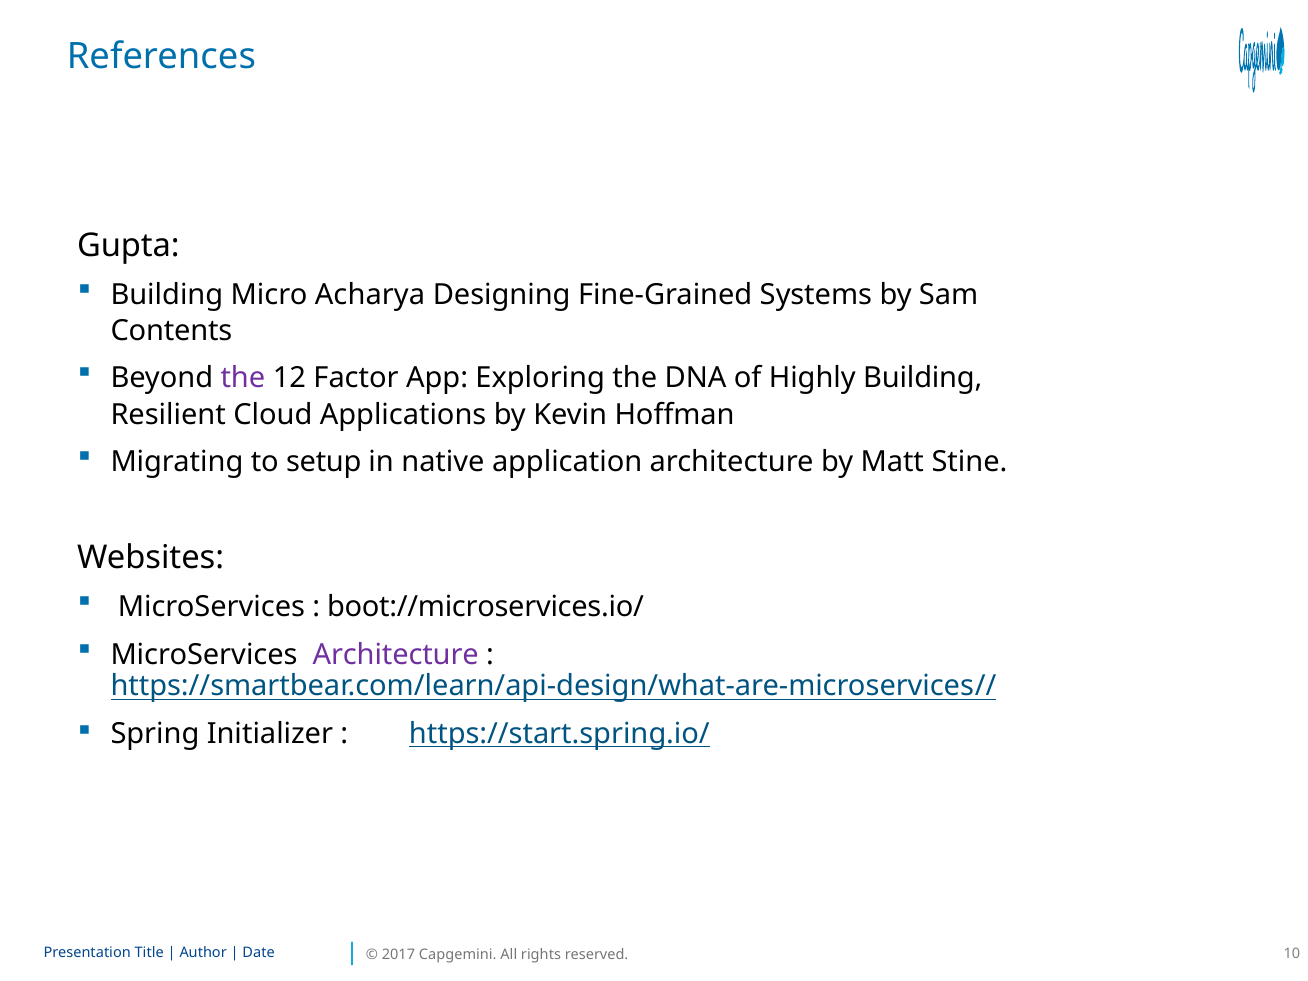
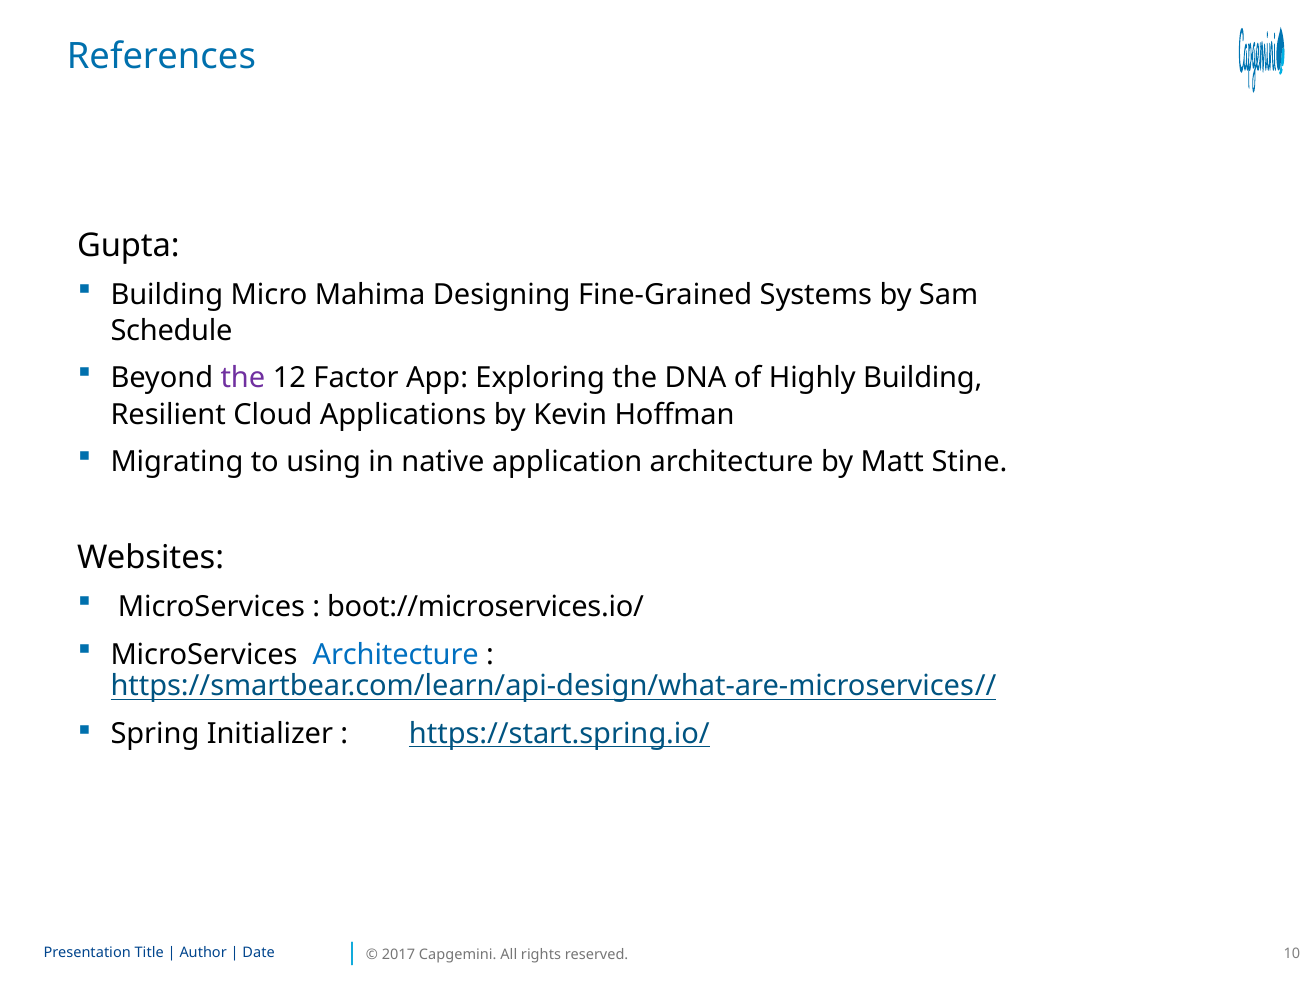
Acharya: Acharya -> Mahima
Contents: Contents -> Schedule
setup: setup -> using
Architecture at (396, 654) colour: purple -> blue
